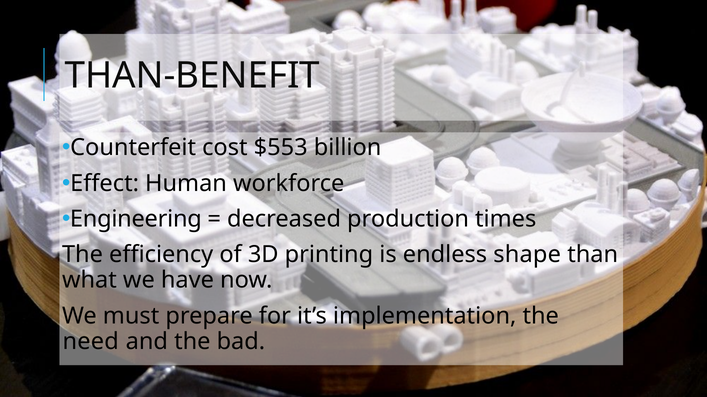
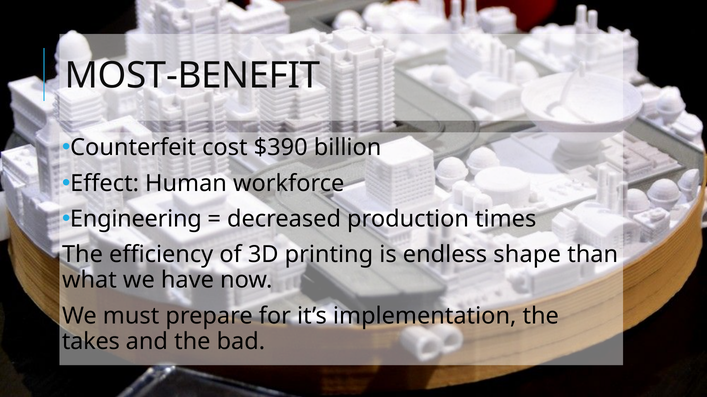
THAN-BENEFIT: THAN-BENEFIT -> MOST-BENEFIT
$553: $553 -> $390
need: need -> takes
